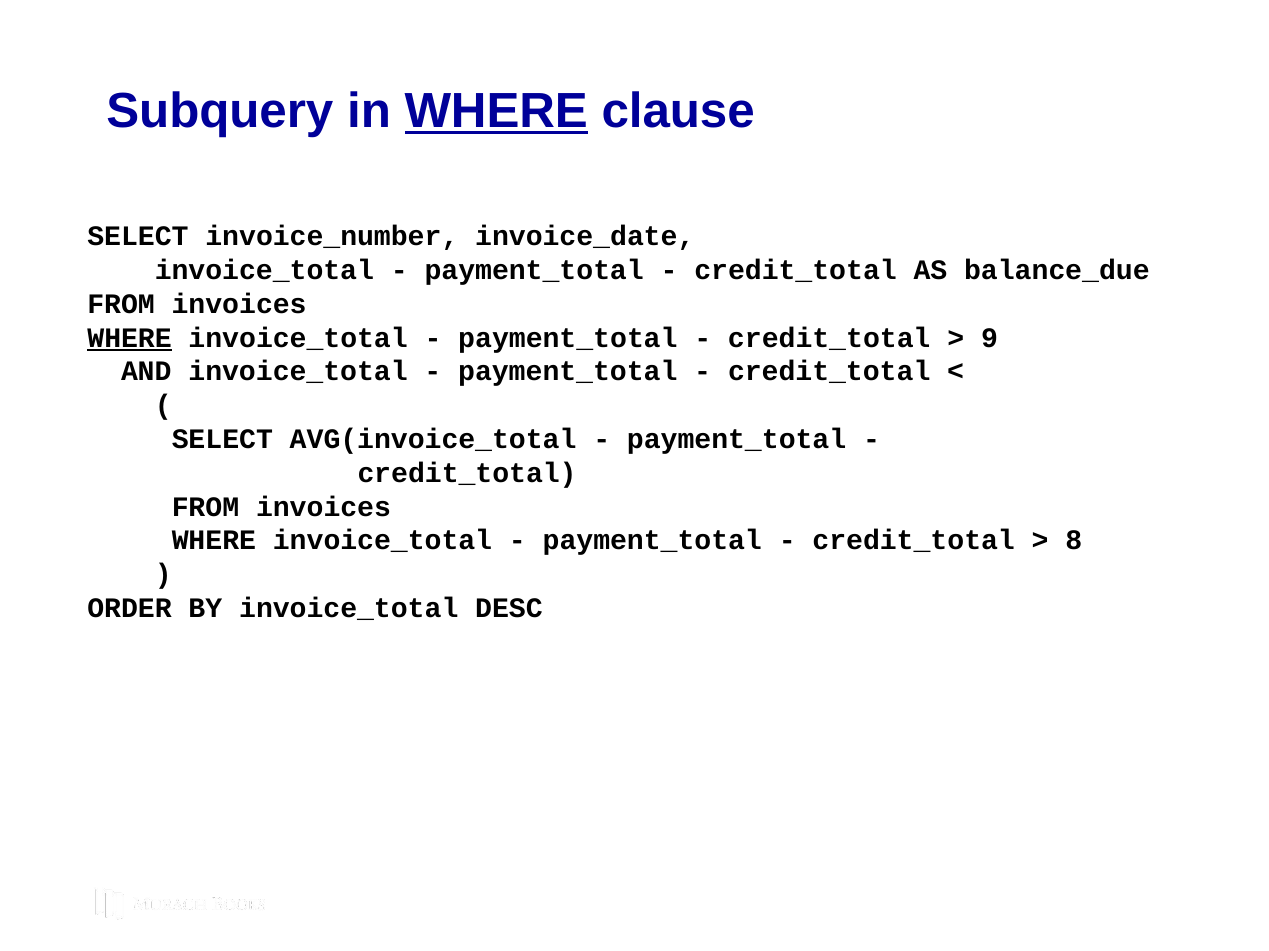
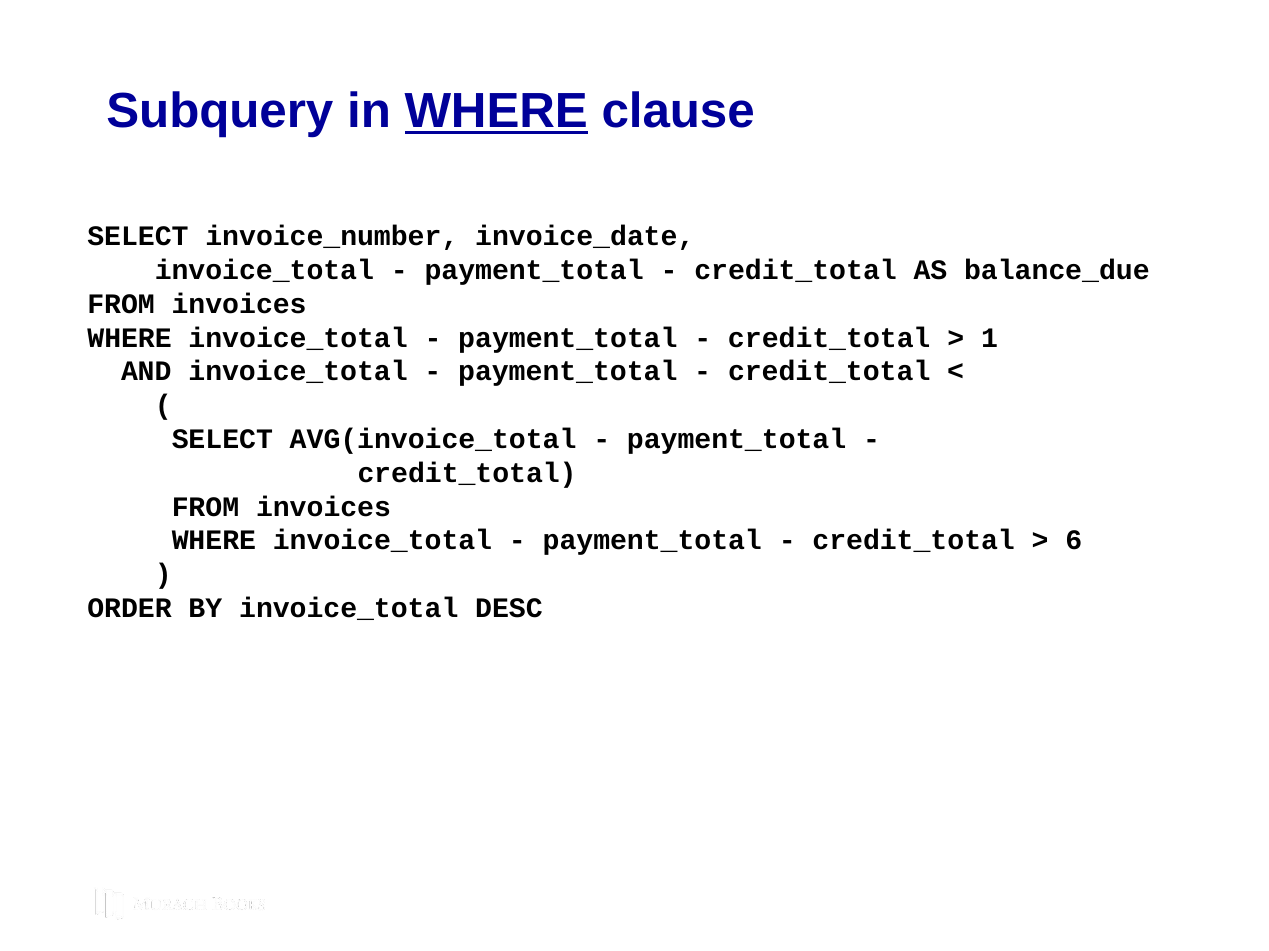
WHERE at (130, 338) underline: present -> none
9: 9 -> 1
8: 8 -> 6
